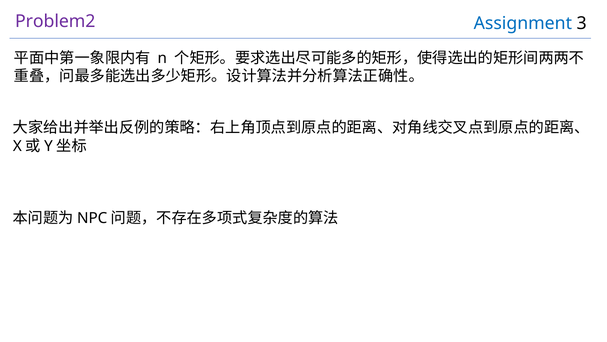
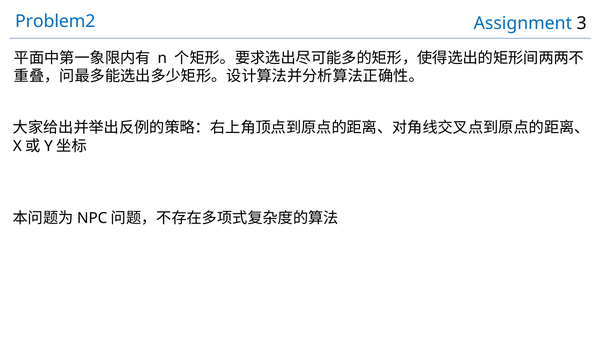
Problem2 colour: purple -> blue
